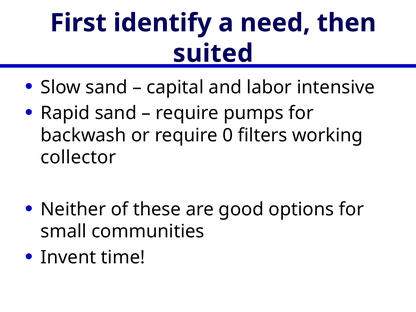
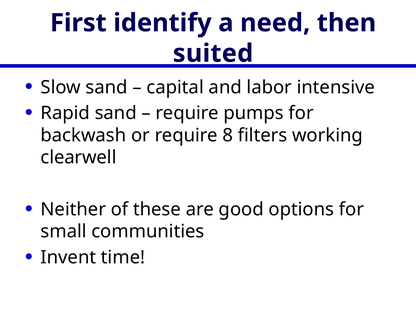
0: 0 -> 8
collector: collector -> clearwell
